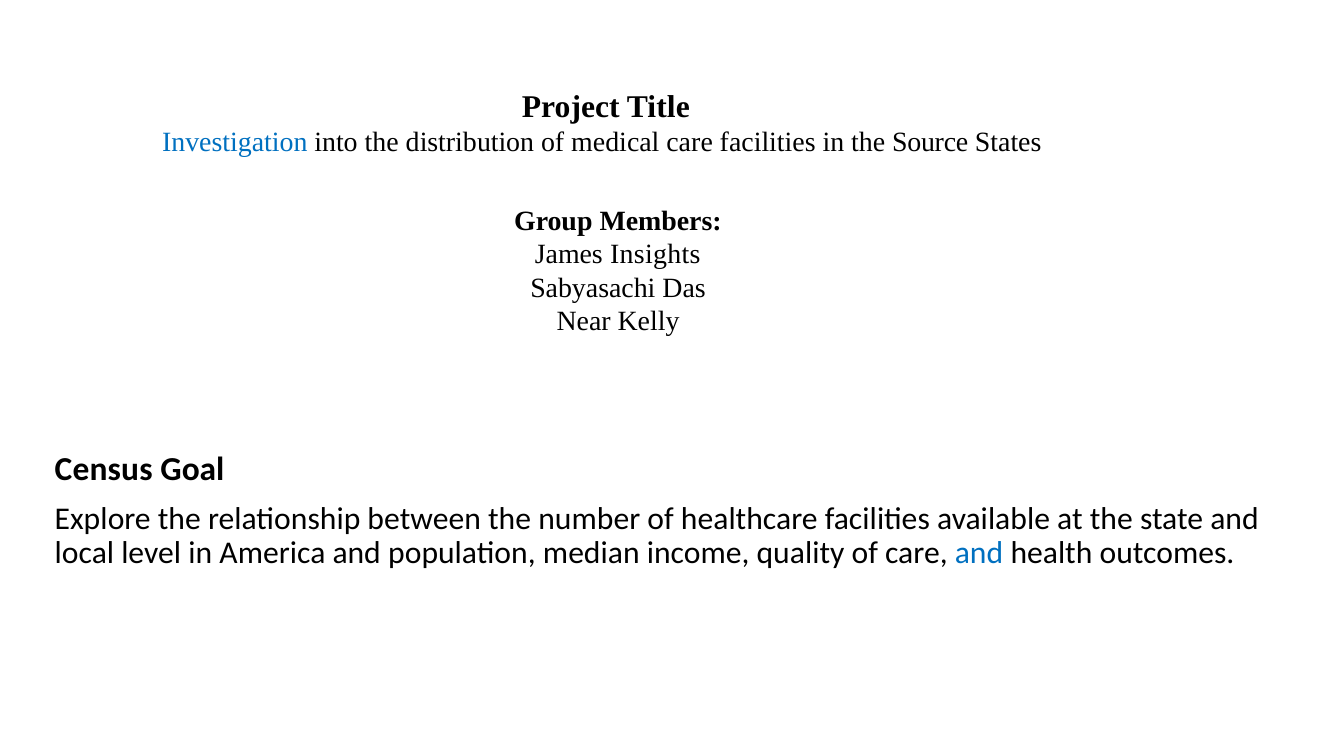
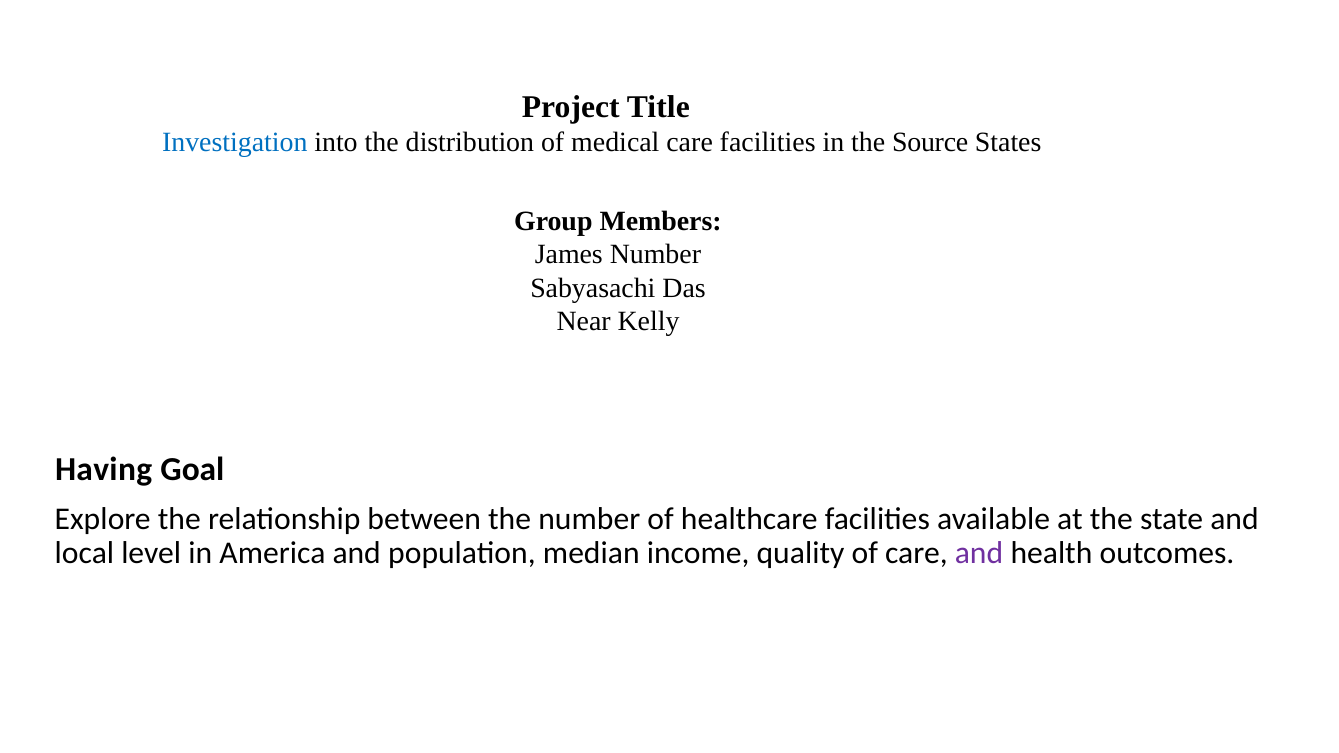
James Insights: Insights -> Number
Census: Census -> Having
and at (979, 553) colour: blue -> purple
